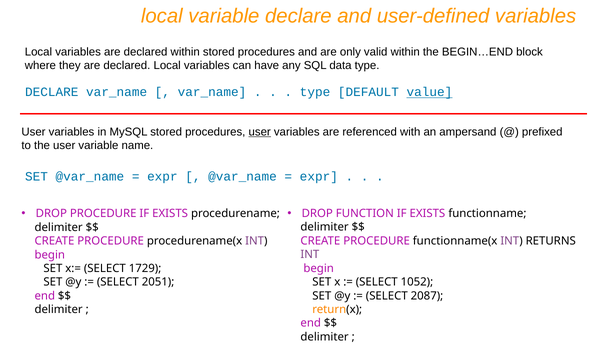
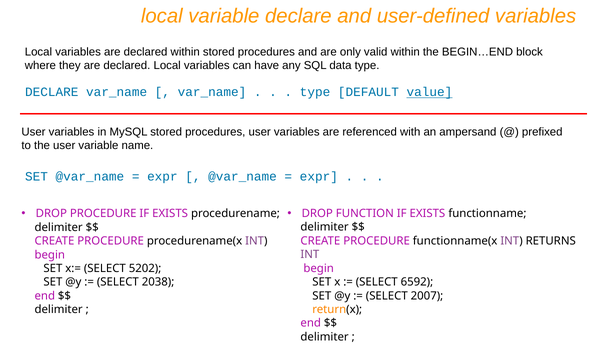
user at (260, 132) underline: present -> none
1729: 1729 -> 5202
1052: 1052 -> 6592
2051: 2051 -> 2038
2087: 2087 -> 2007
